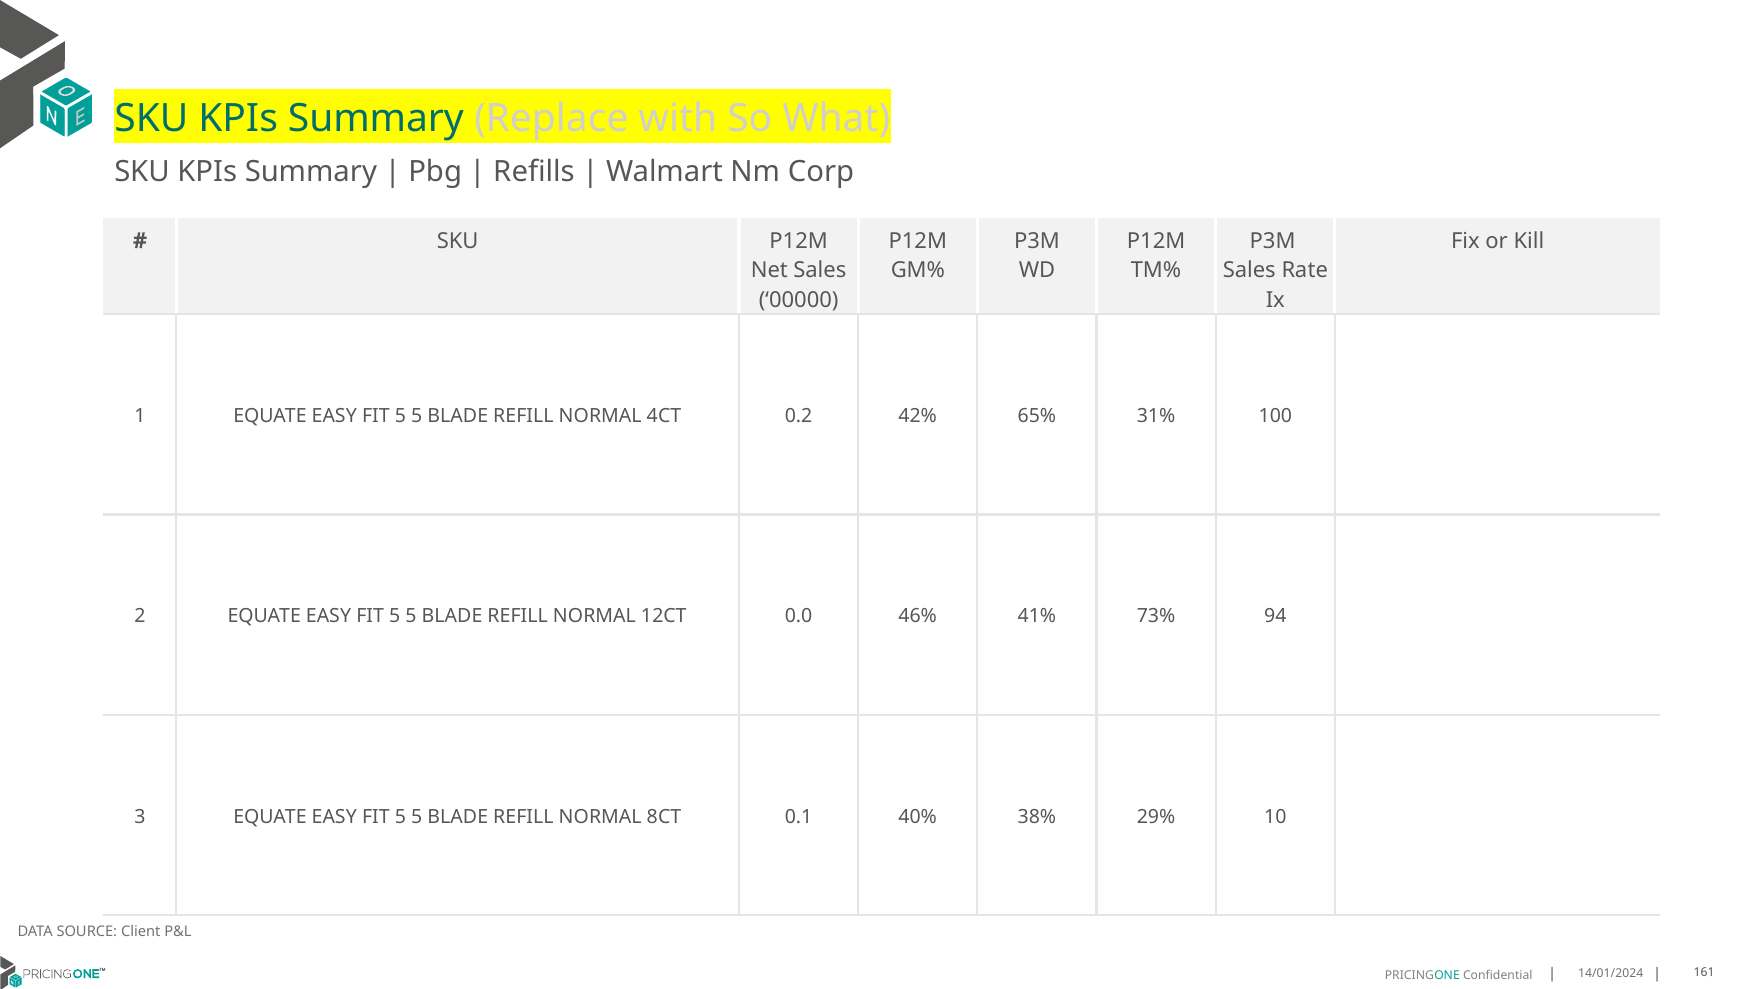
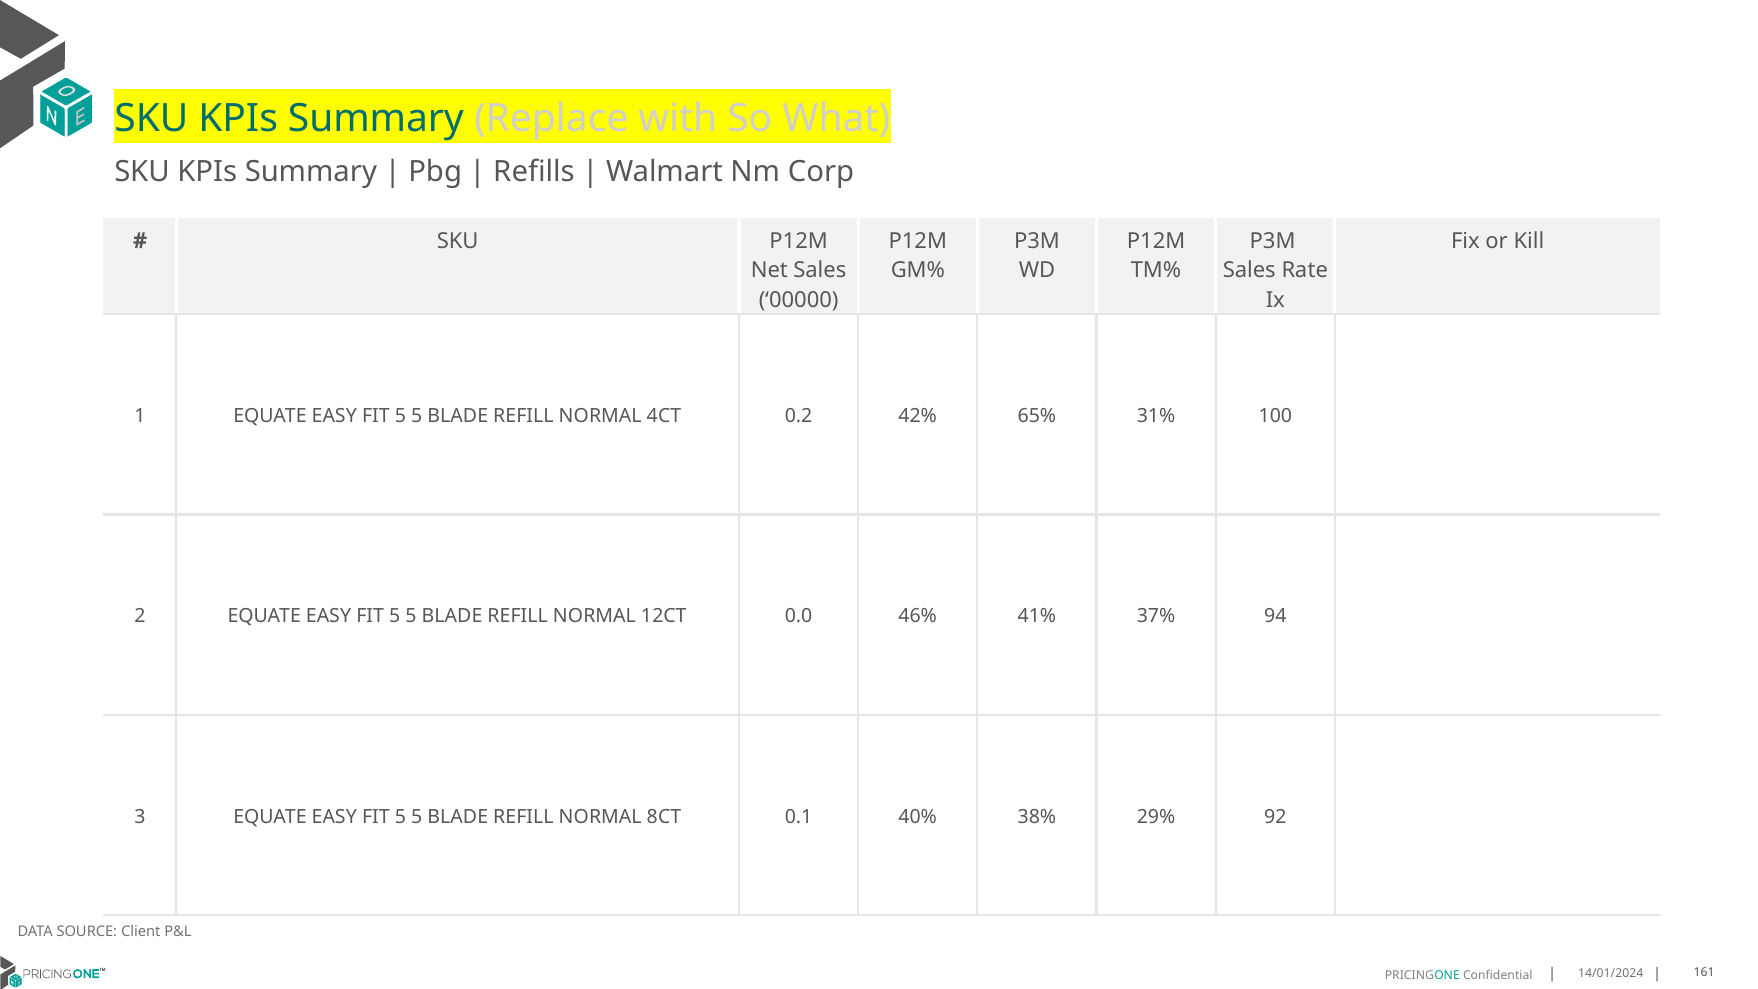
73%: 73% -> 37%
10: 10 -> 92
